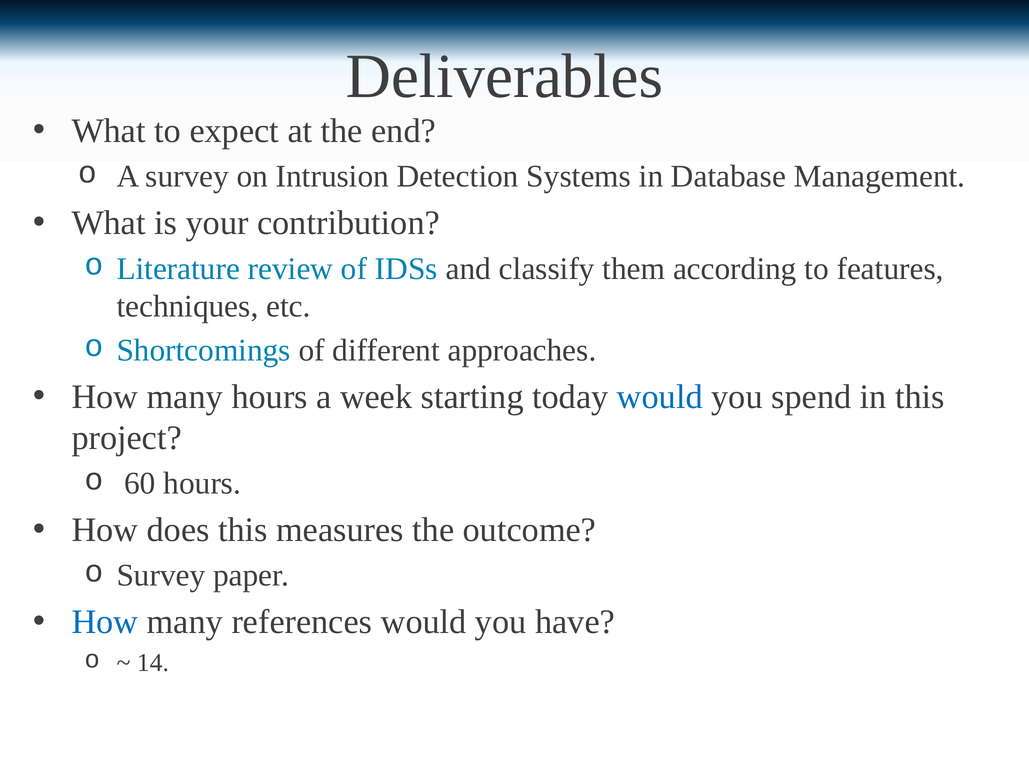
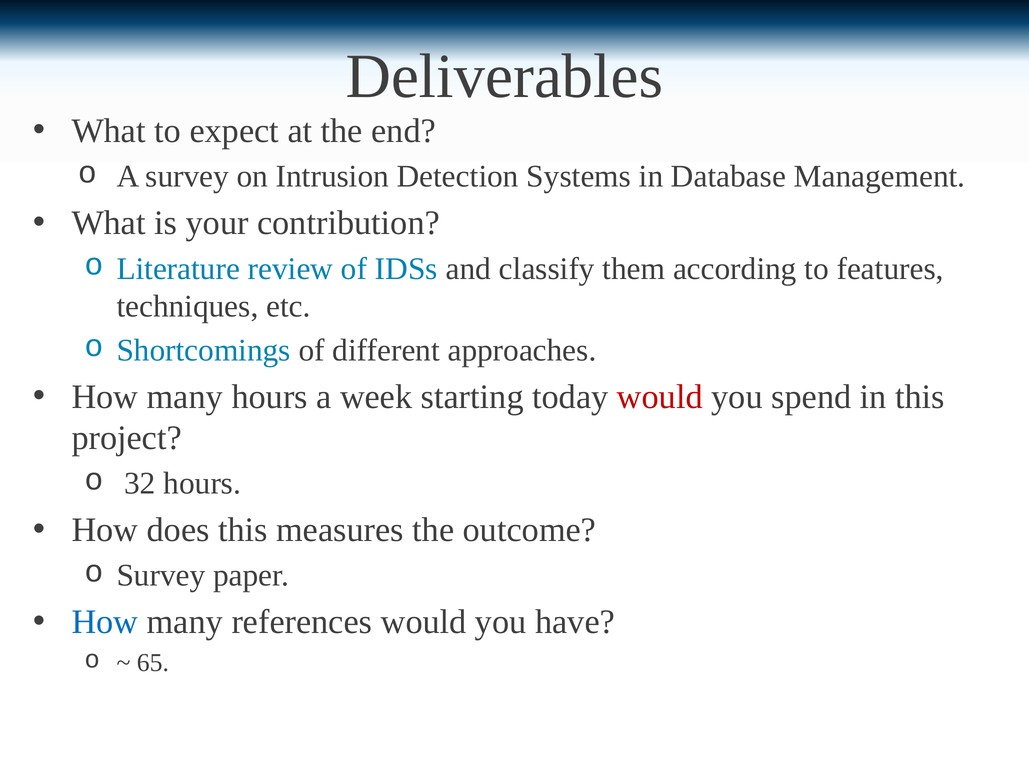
would at (660, 397) colour: blue -> red
60: 60 -> 32
14: 14 -> 65
